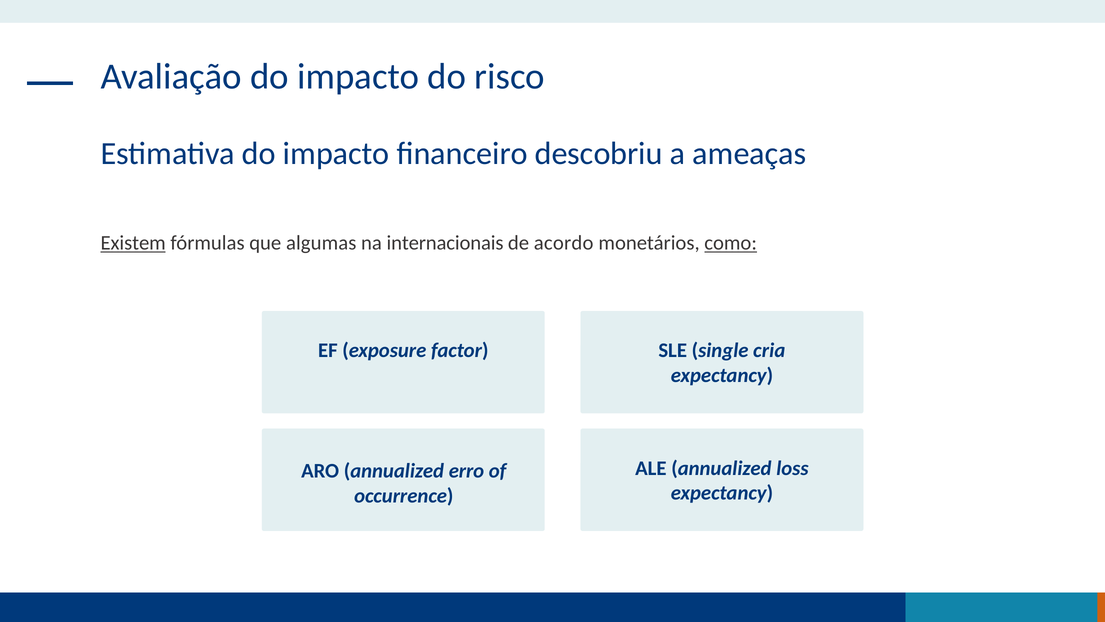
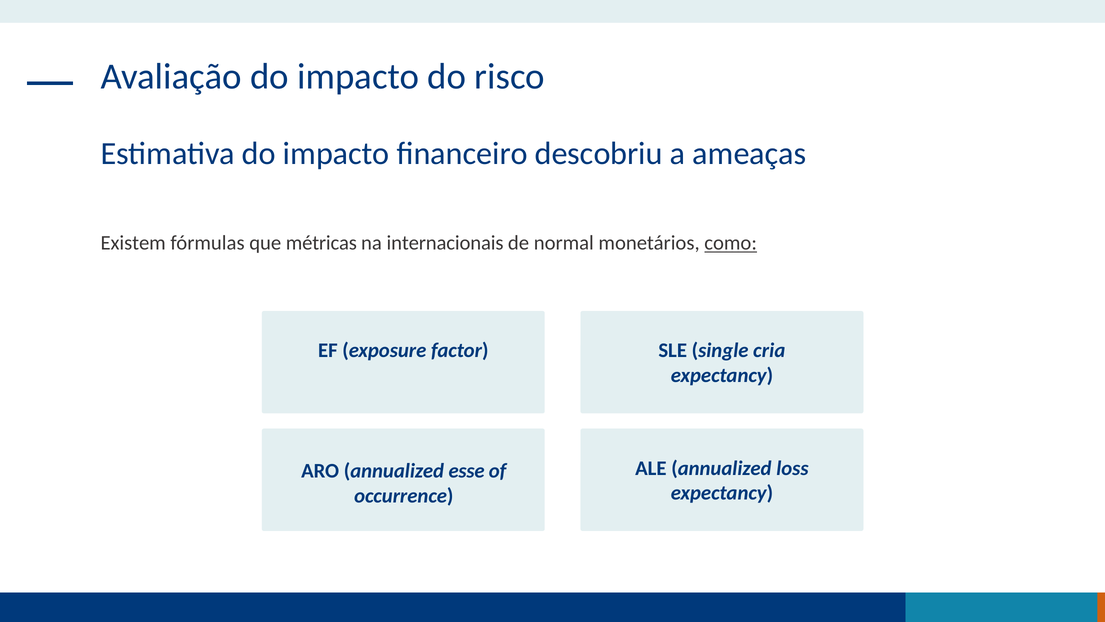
Existem underline: present -> none
algumas: algumas -> métricas
acordo: acordo -> normal
erro: erro -> esse
